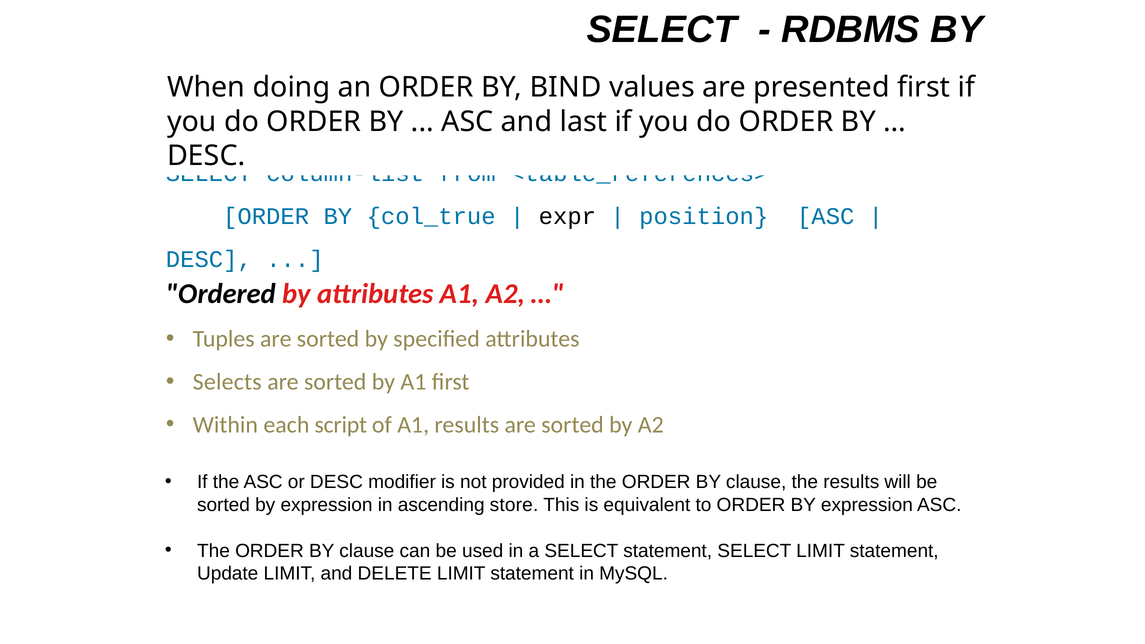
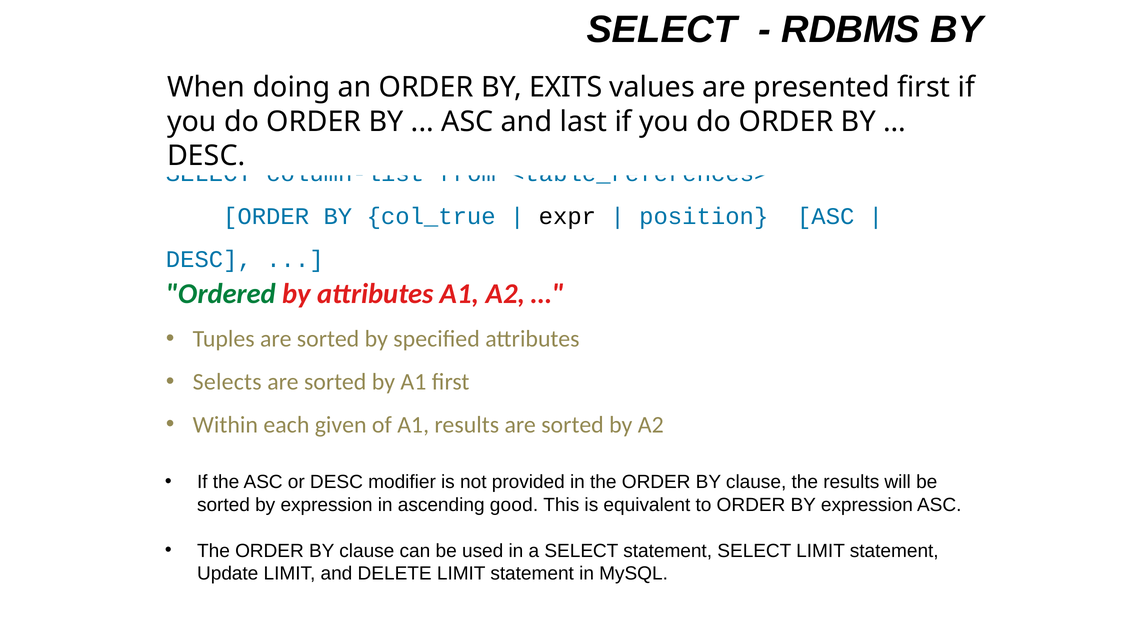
BIND: BIND -> EXITS
Ordered colour: black -> green
script: script -> given
store: store -> good
